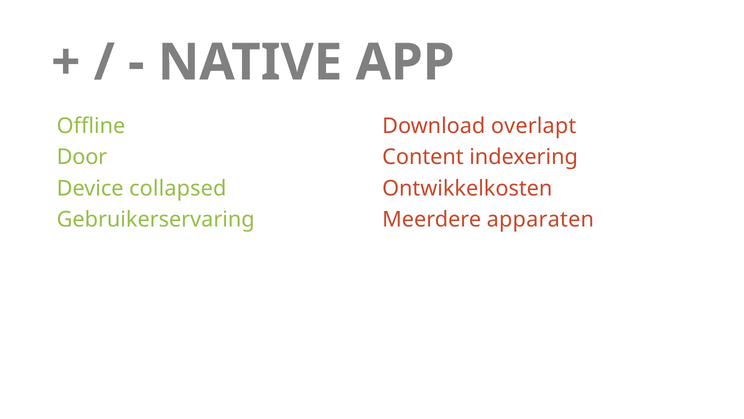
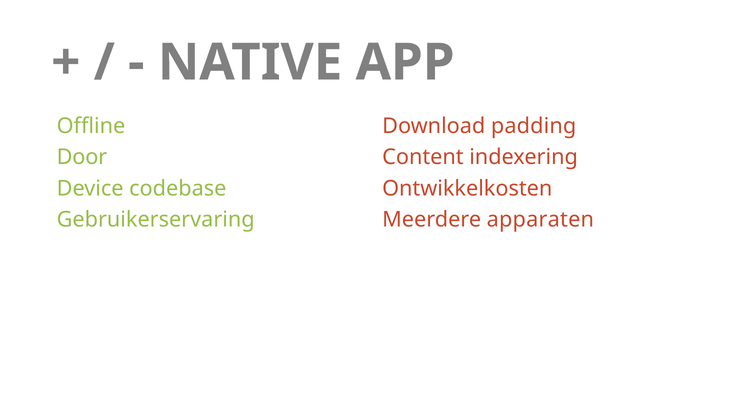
overlapt: overlapt -> padding
collapsed: collapsed -> codebase
